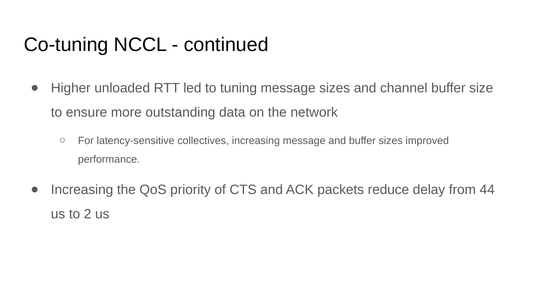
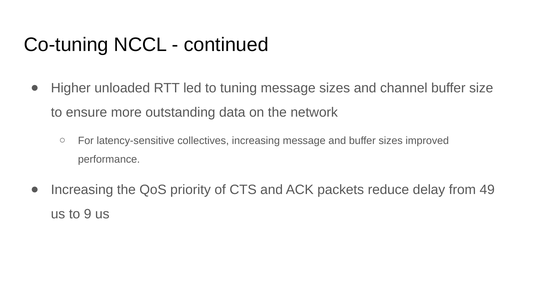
44: 44 -> 49
2: 2 -> 9
